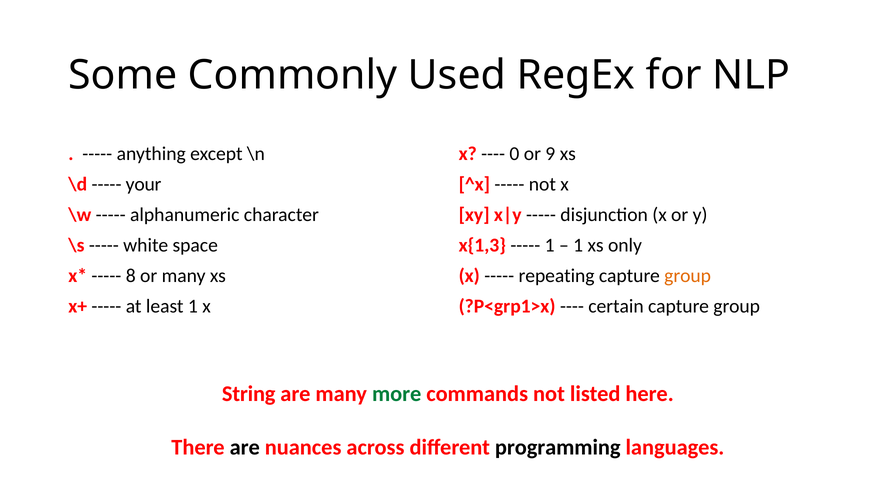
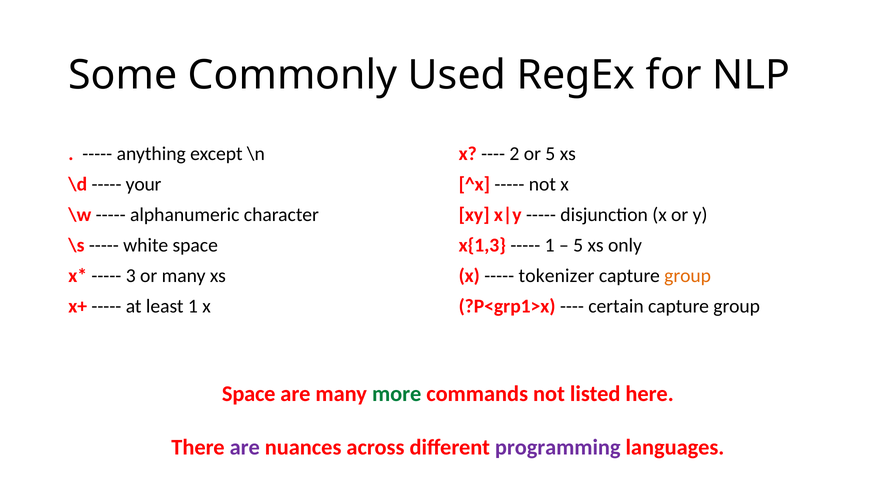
0: 0 -> 2
or 9: 9 -> 5
1 at (578, 246): 1 -> 5
8: 8 -> 3
repeating: repeating -> tokenizer
String at (249, 394): String -> Space
are at (245, 447) colour: black -> purple
programming colour: black -> purple
